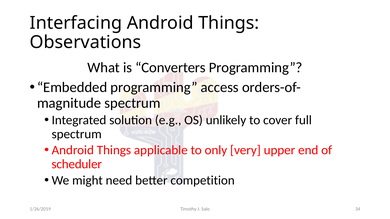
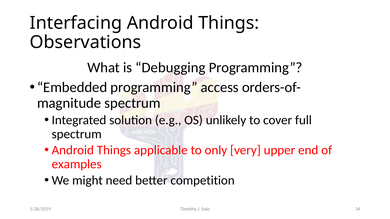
Converters: Converters -> Debugging
scheduler: scheduler -> examples
